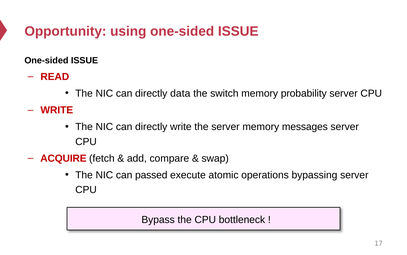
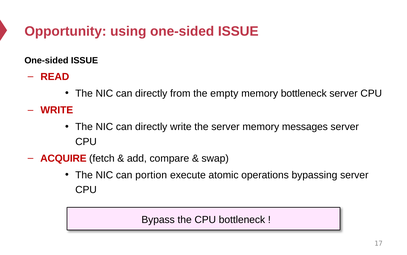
data: data -> from
switch: switch -> empty
memory probability: probability -> bottleneck
passed: passed -> portion
